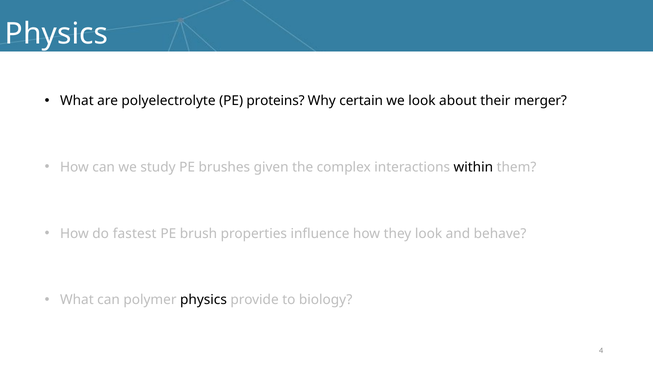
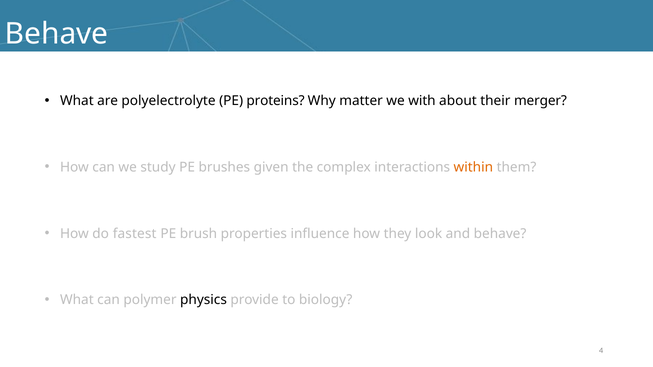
Physics at (57, 34): Physics -> Behave
certain: certain -> matter
we look: look -> with
within colour: black -> orange
